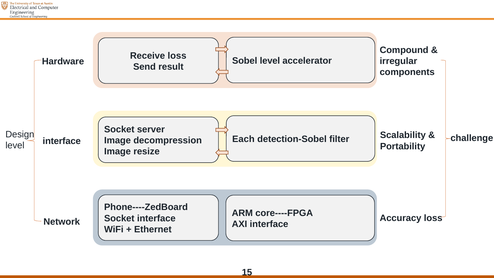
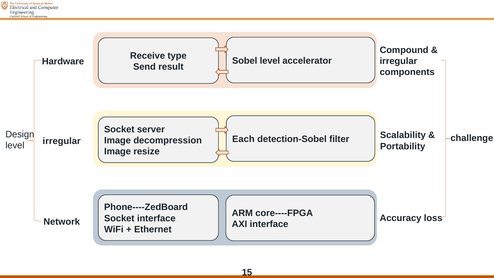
Receive loss: loss -> type
interface at (62, 141): interface -> irregular
